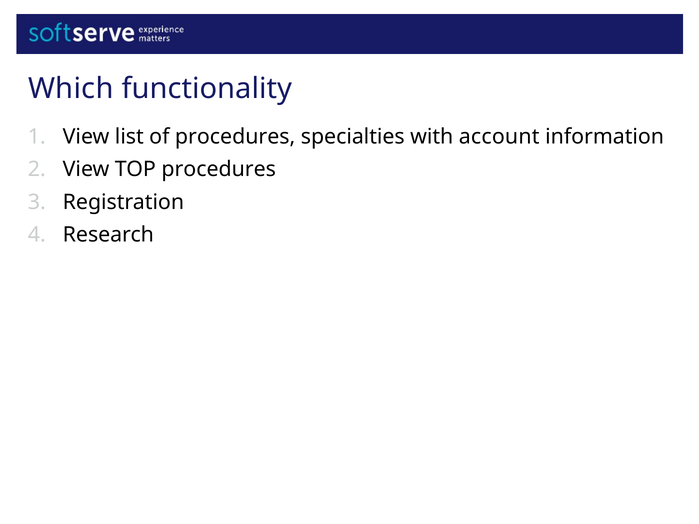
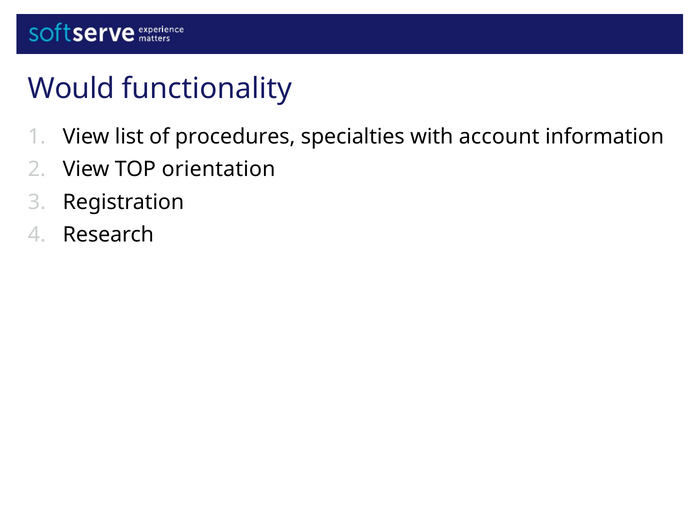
Which: Which -> Would
TOP procedures: procedures -> orientation
